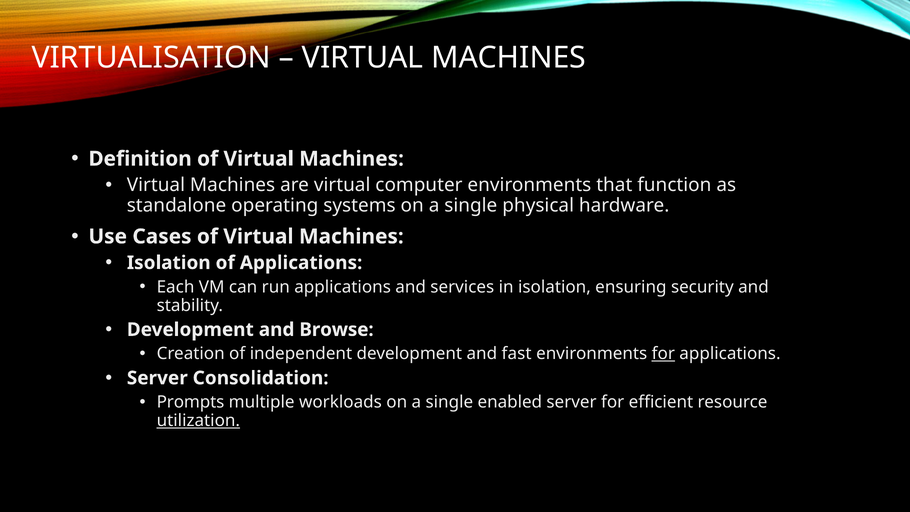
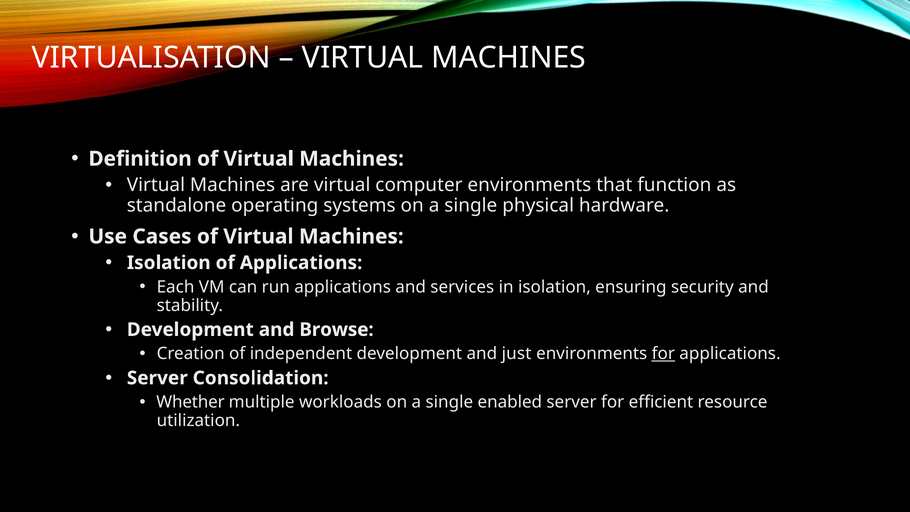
fast: fast -> just
Prompts: Prompts -> Whether
utilization underline: present -> none
